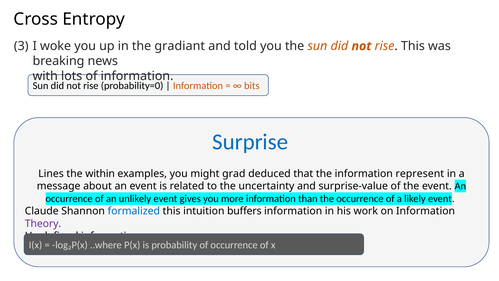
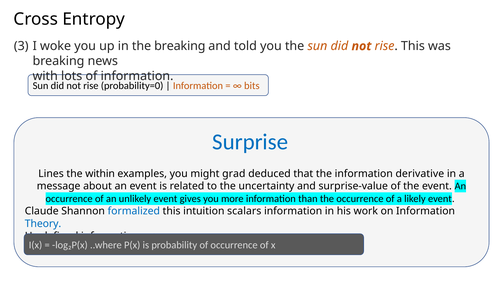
the gradiant: gradiant -> breaking
represent: represent -> derivative
buffers: buffers -> scalars
Theory colour: purple -> blue
